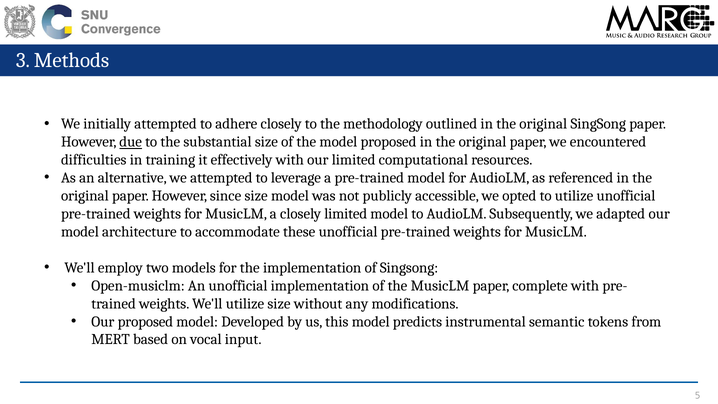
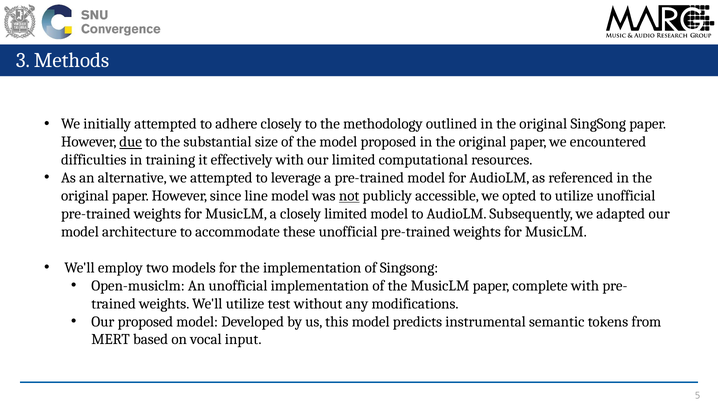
since size: size -> line
not underline: none -> present
utilize size: size -> test
